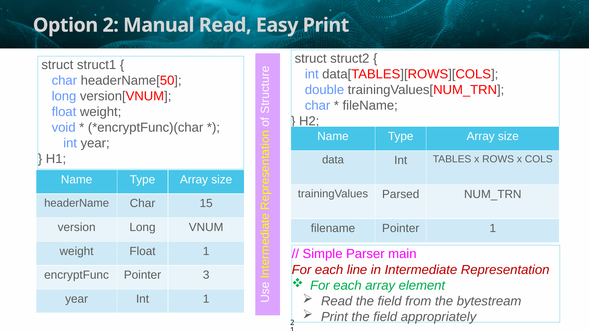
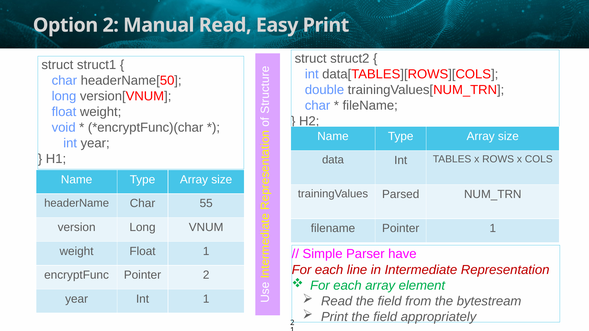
15: 15 -> 55
main: main -> have
Pointer 3: 3 -> 2
